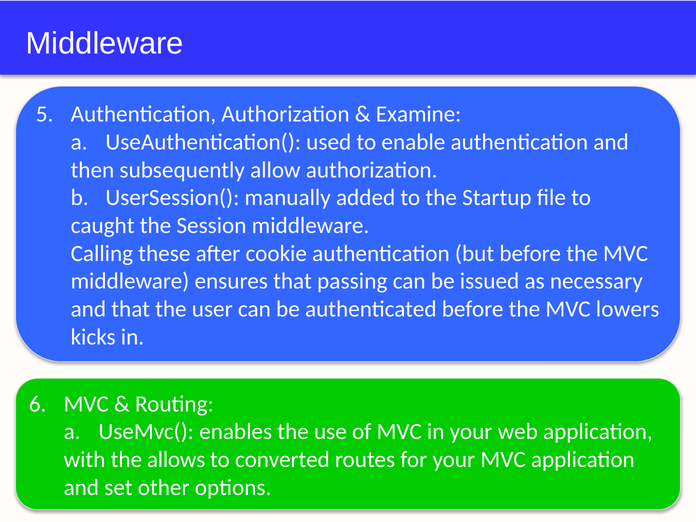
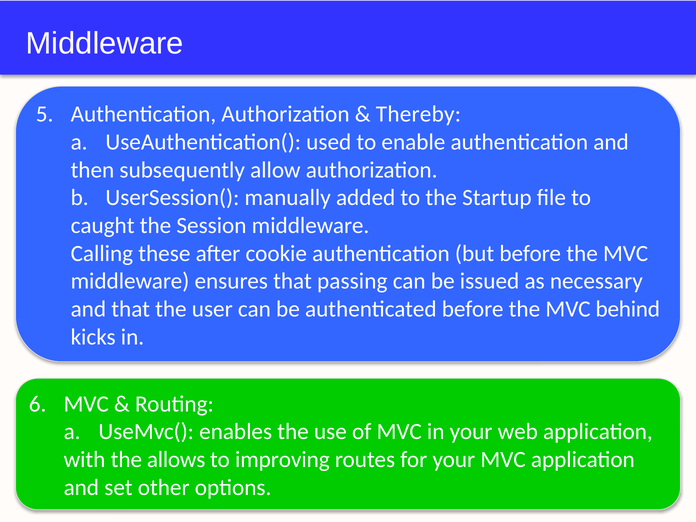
Examine: Examine -> Thereby
lowers: lowers -> behind
converted: converted -> improving
